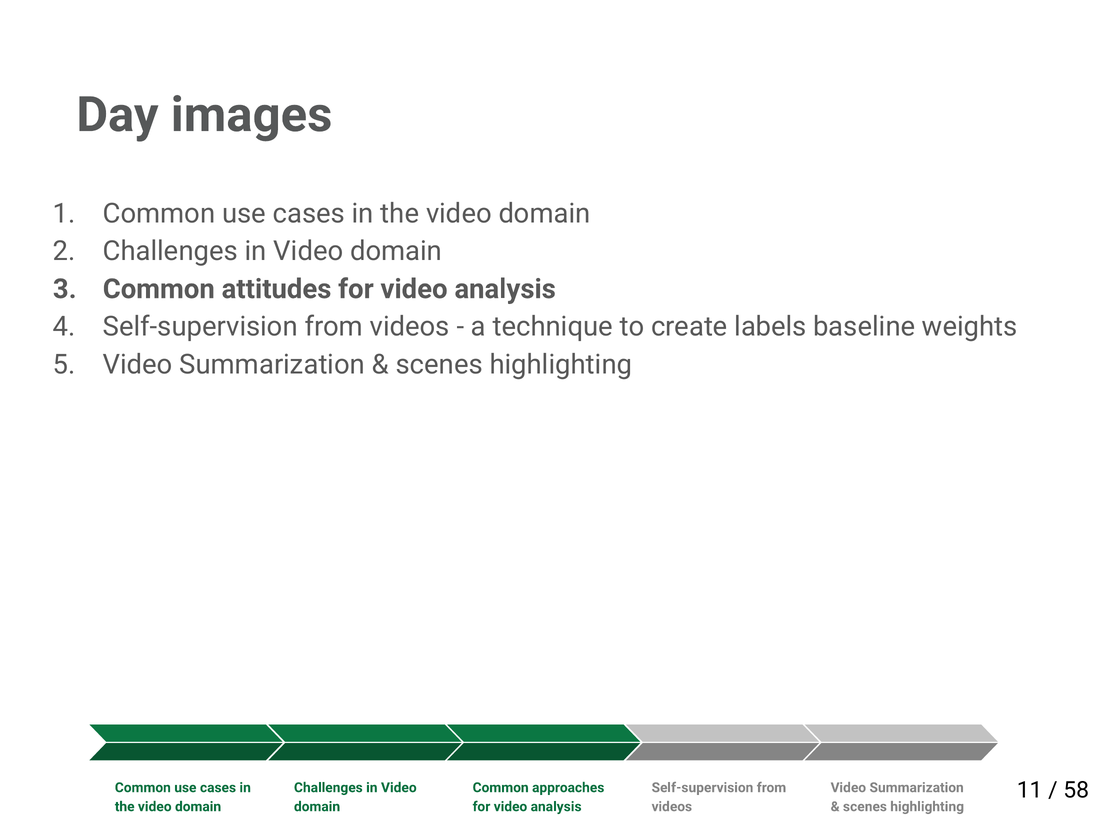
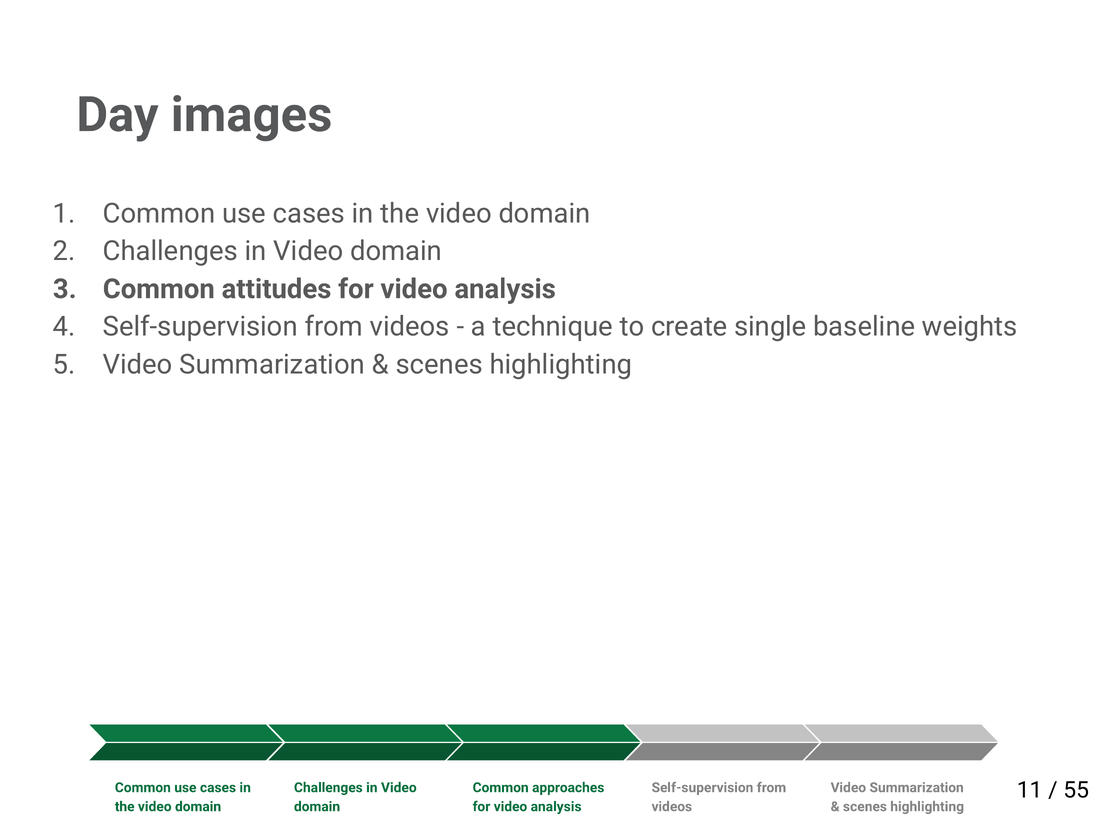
labels: labels -> single
58: 58 -> 55
